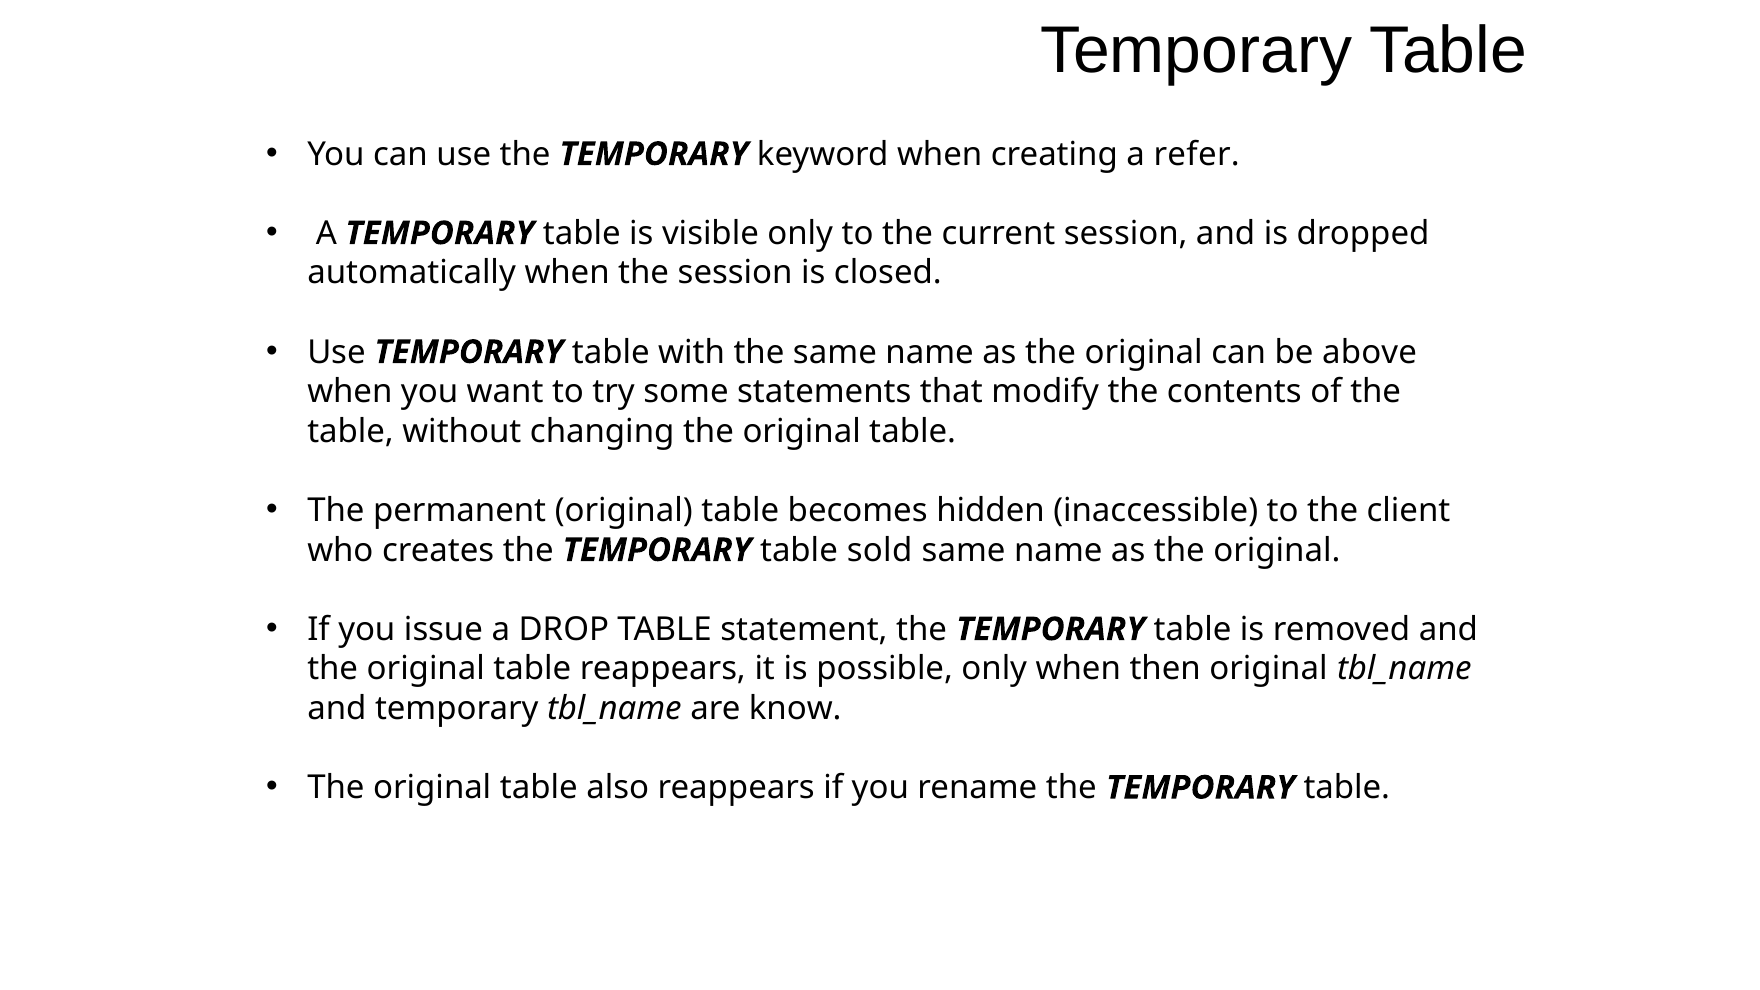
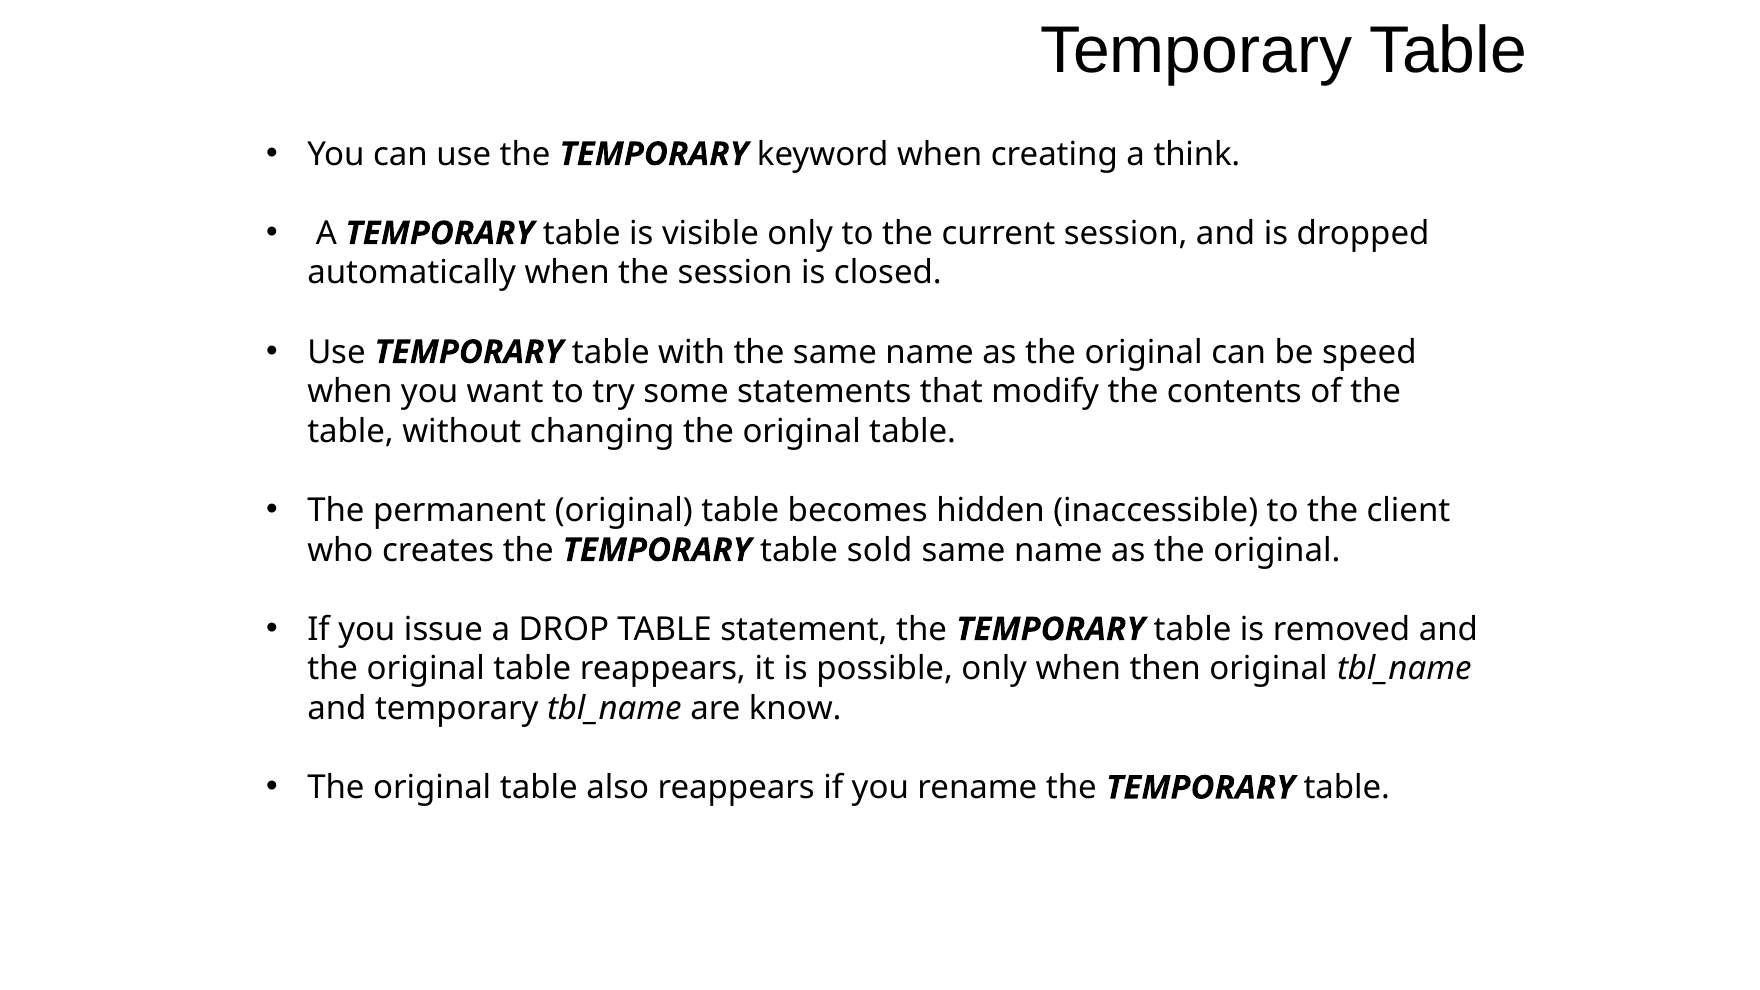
refer: refer -> think
above: above -> speed
